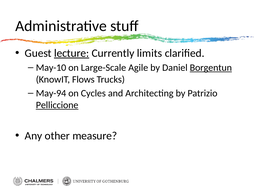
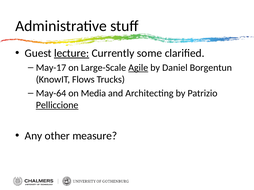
limits: limits -> some
May-10: May-10 -> May-17
Agile underline: none -> present
Borgentun underline: present -> none
May-94: May-94 -> May-64
Cycles: Cycles -> Media
